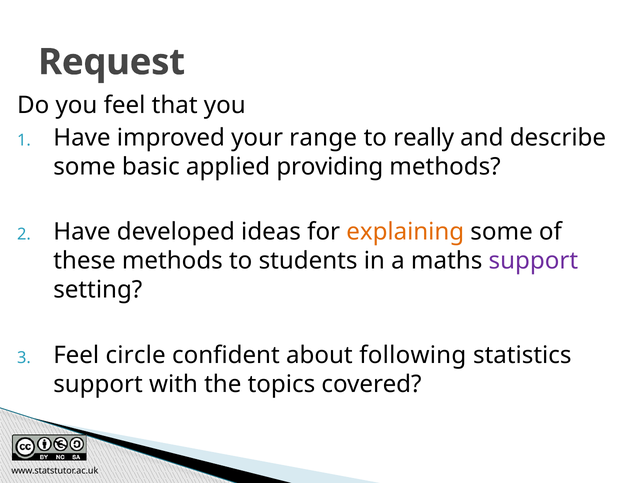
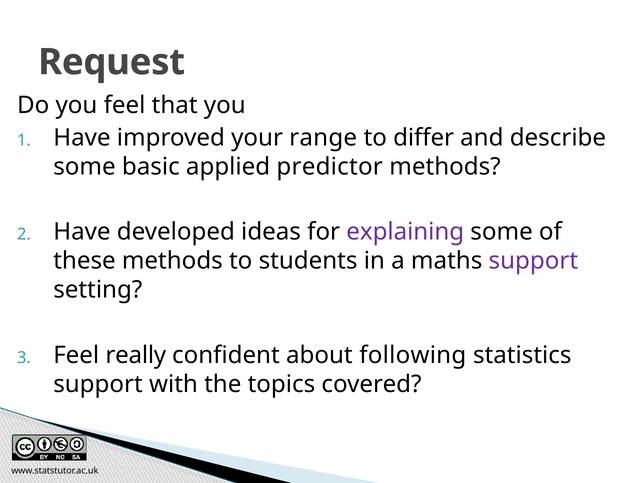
really: really -> differ
providing: providing -> predictor
explaining colour: orange -> purple
circle: circle -> really
